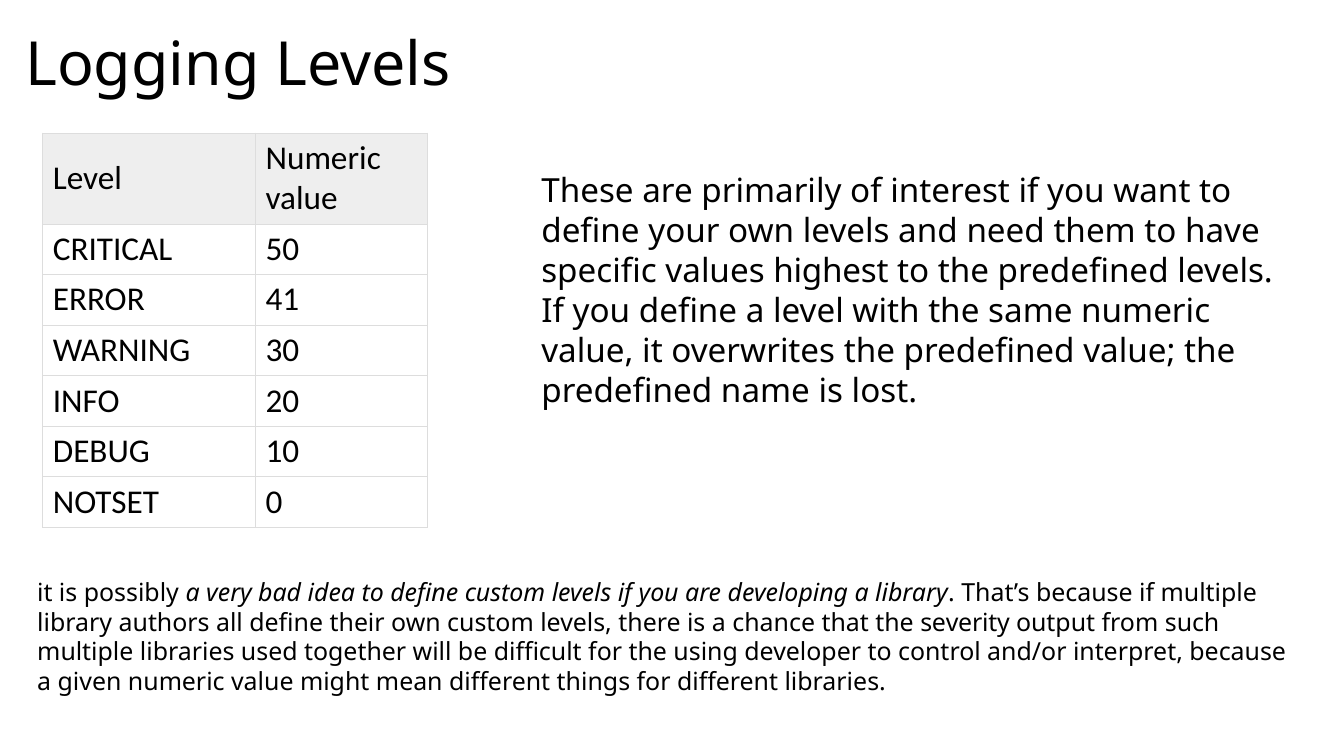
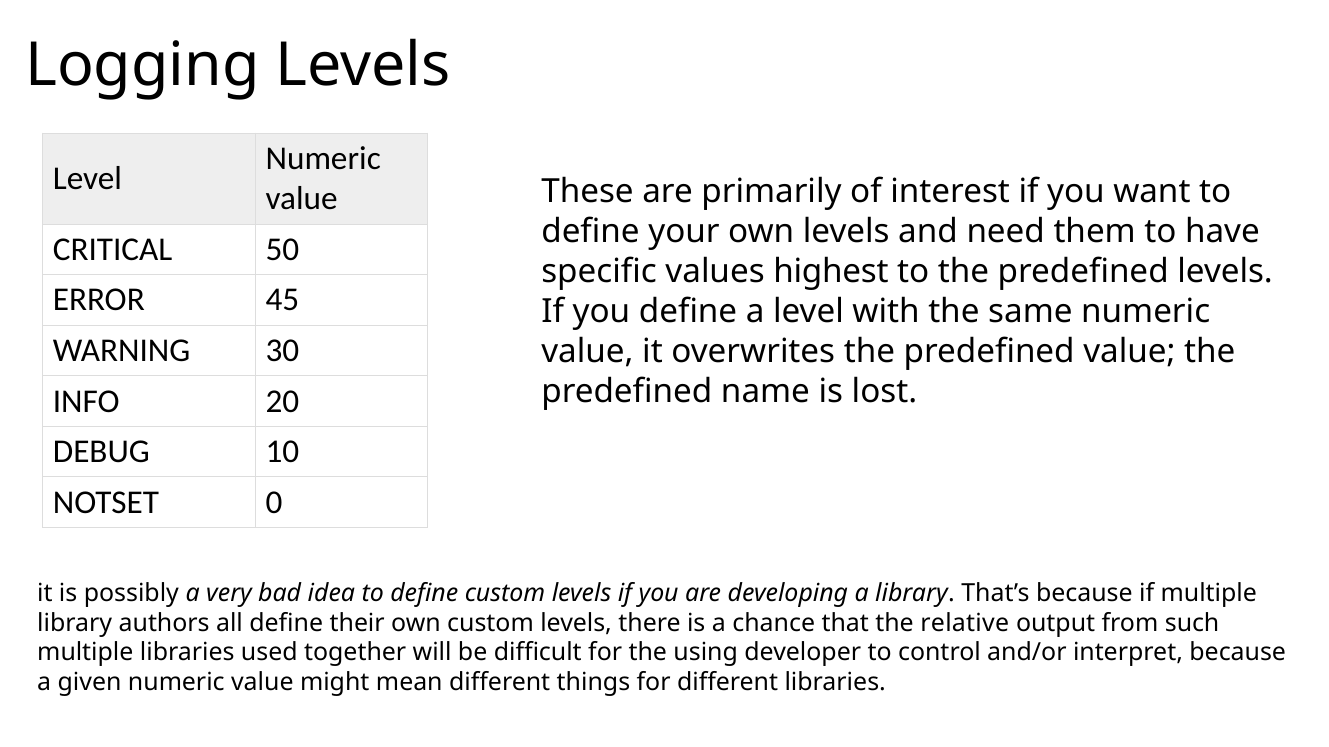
41: 41 -> 45
severity: severity -> relative
